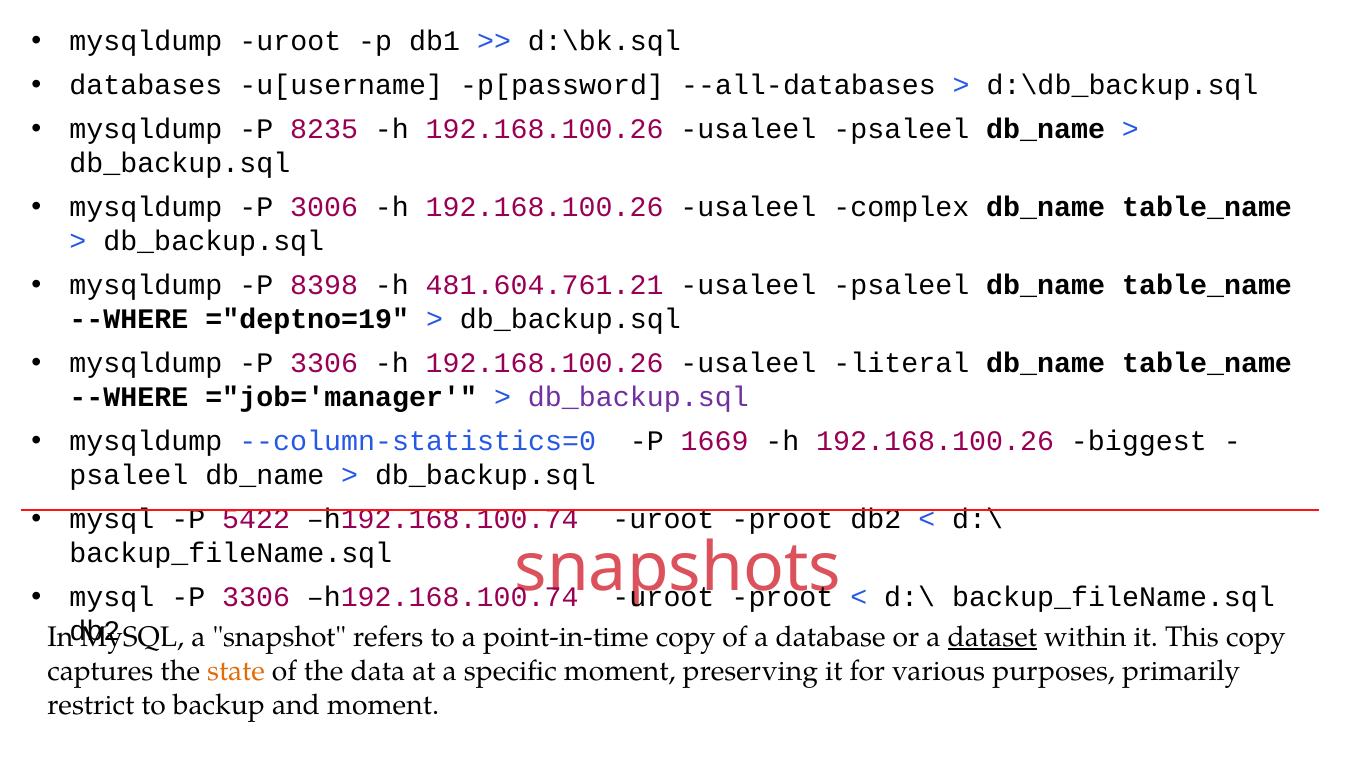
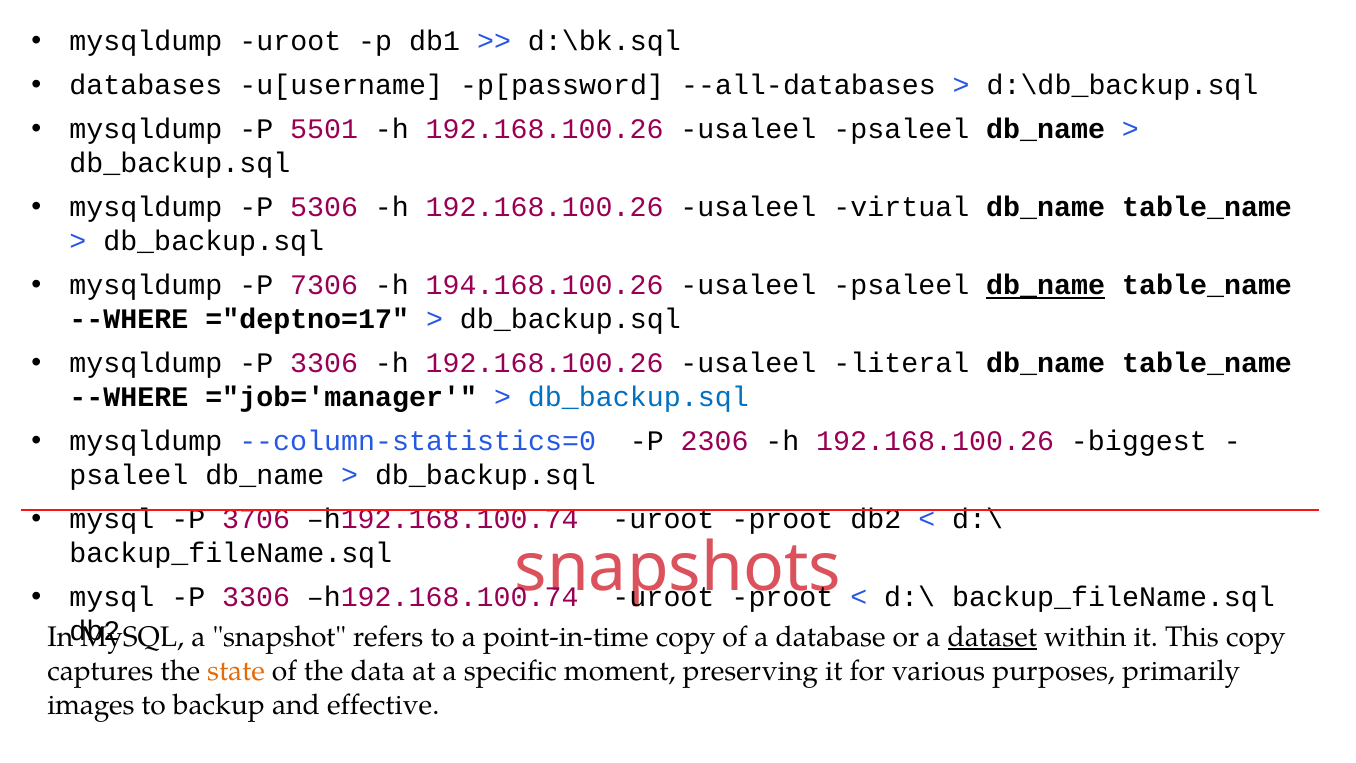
8235: 8235 -> 5501
3006: 3006 -> 5306
complex: complex -> virtual
8398: 8398 -> 7306
481.604.761.21: 481.604.761.21 -> 194.168.100.26
db_name at (1046, 285) underline: none -> present
="deptno=19: ="deptno=19 -> ="deptno=17
db_backup.sql at (638, 397) colour: purple -> blue
1669: 1669 -> 2306
5422: 5422 -> 3706
restrict: restrict -> images
and moment: moment -> effective
